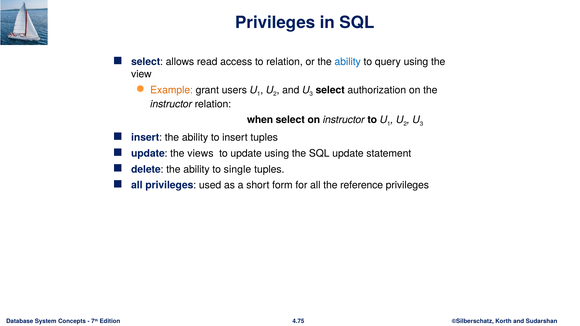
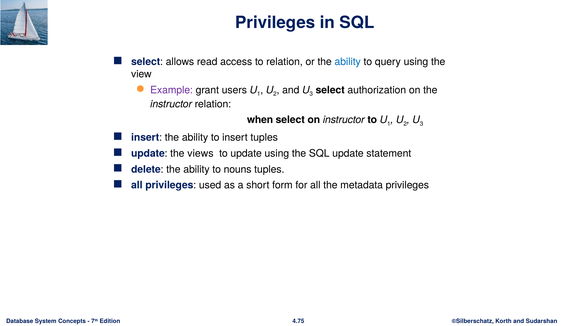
Example colour: orange -> purple
single: single -> nouns
reference: reference -> metadata
